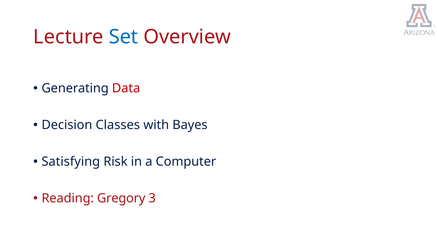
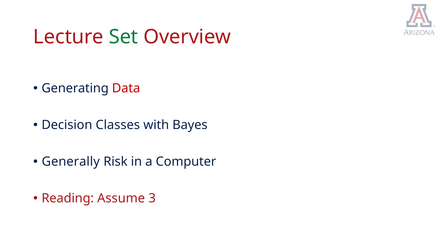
Set colour: blue -> green
Satisfying: Satisfying -> Generally
Gregory: Gregory -> Assume
